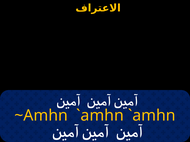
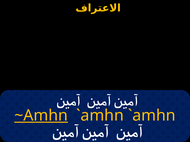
~Amhn underline: none -> present
